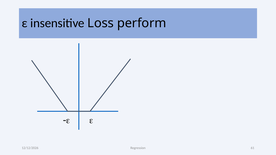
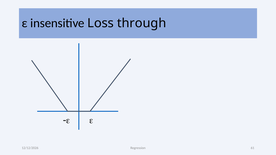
perform: perform -> through
